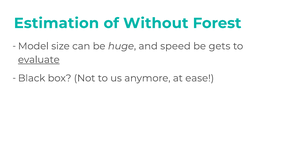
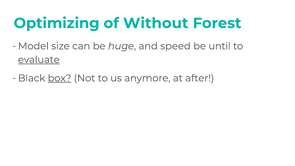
Estimation: Estimation -> Optimizing
gets: gets -> until
box underline: none -> present
ease: ease -> after
